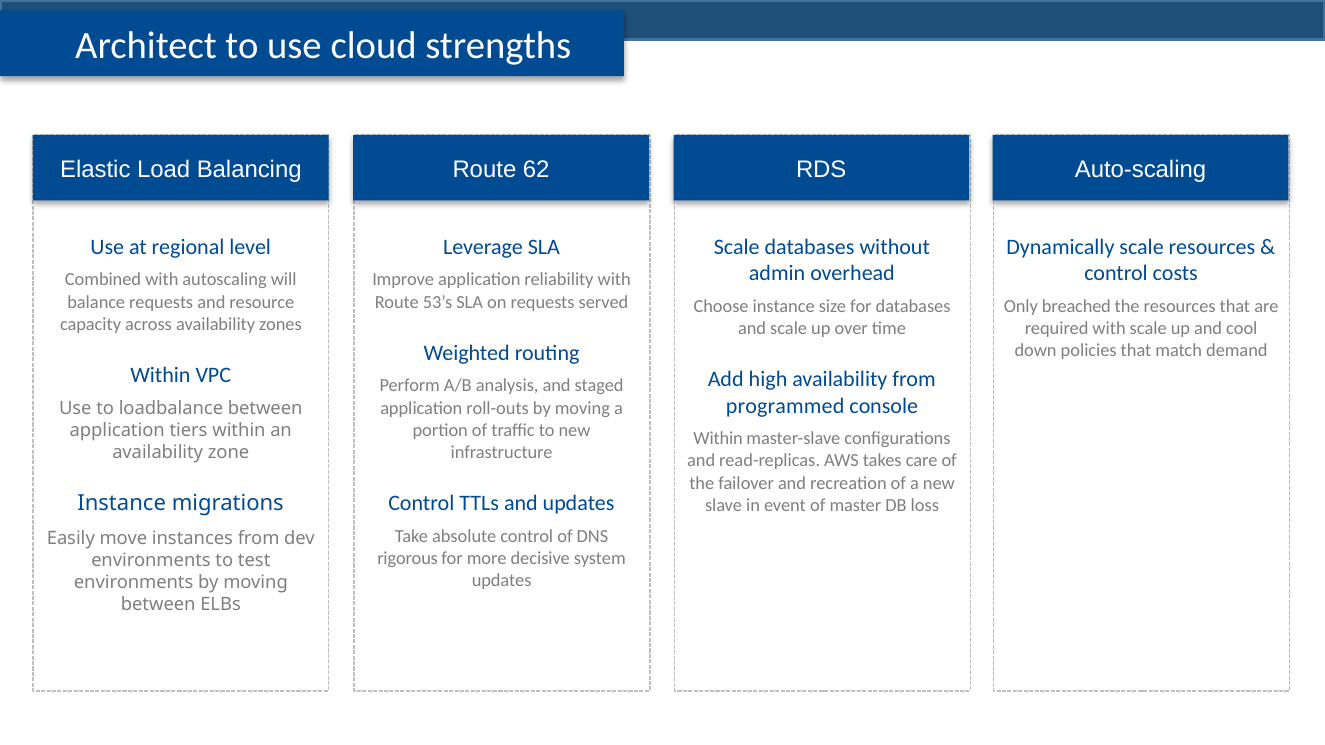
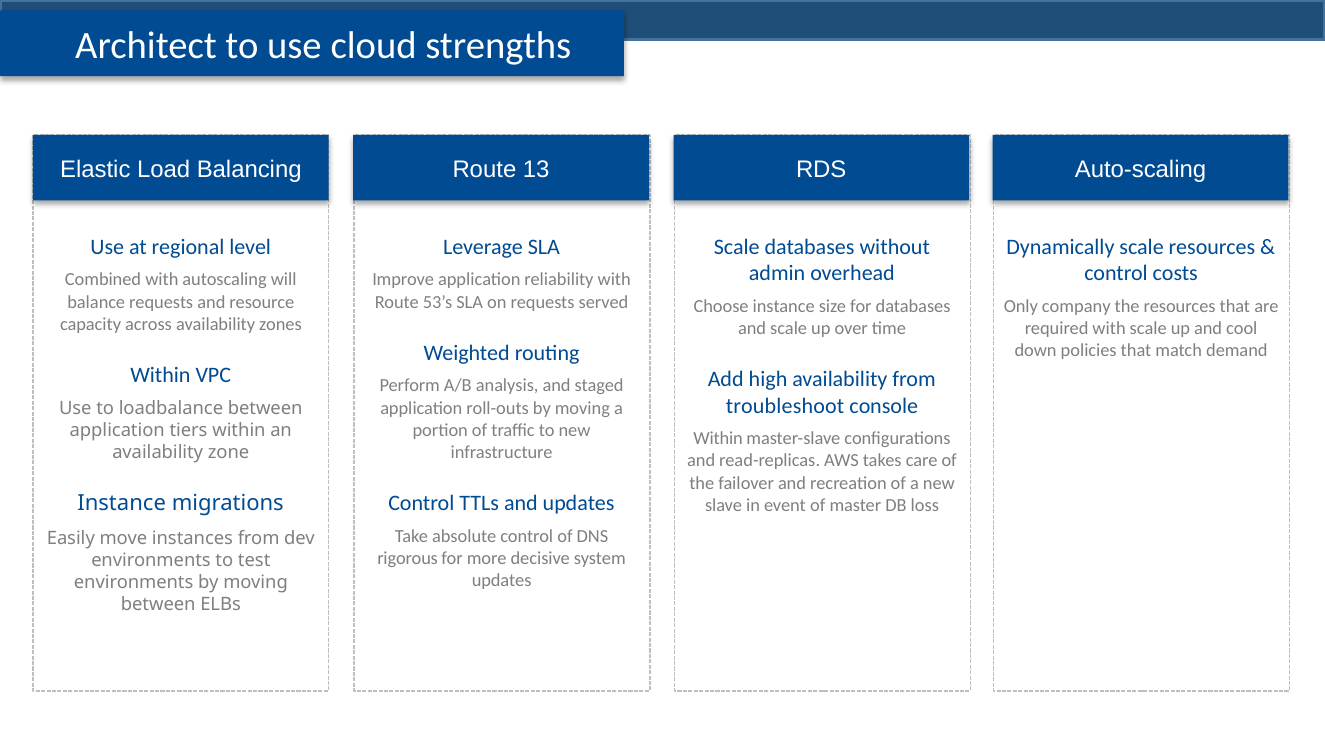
62: 62 -> 13
breached: breached -> company
programmed: programmed -> troubleshoot
